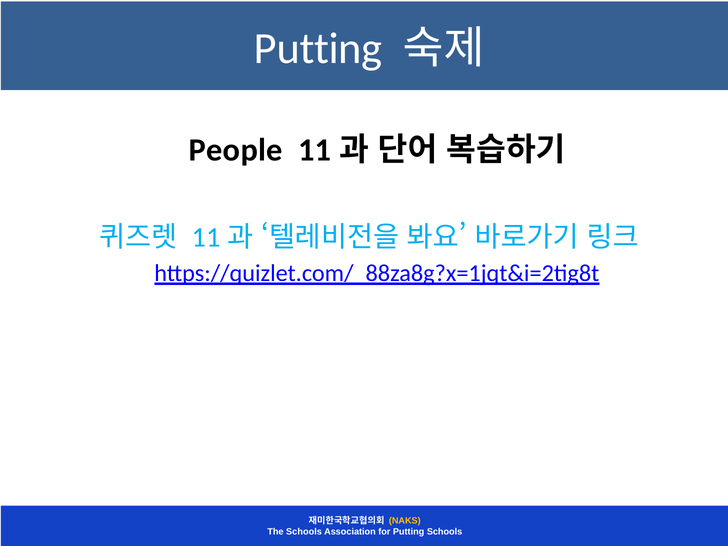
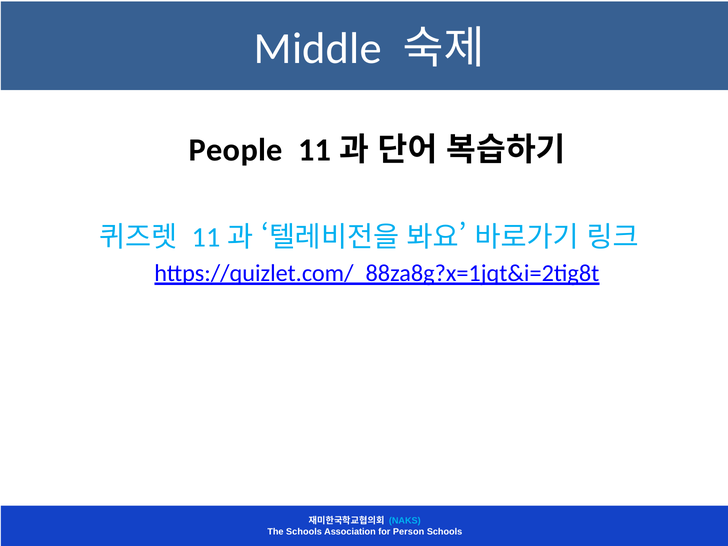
Putting at (318, 49): Putting -> Middle
NAKS colour: yellow -> light blue
for Putting: Putting -> Person
